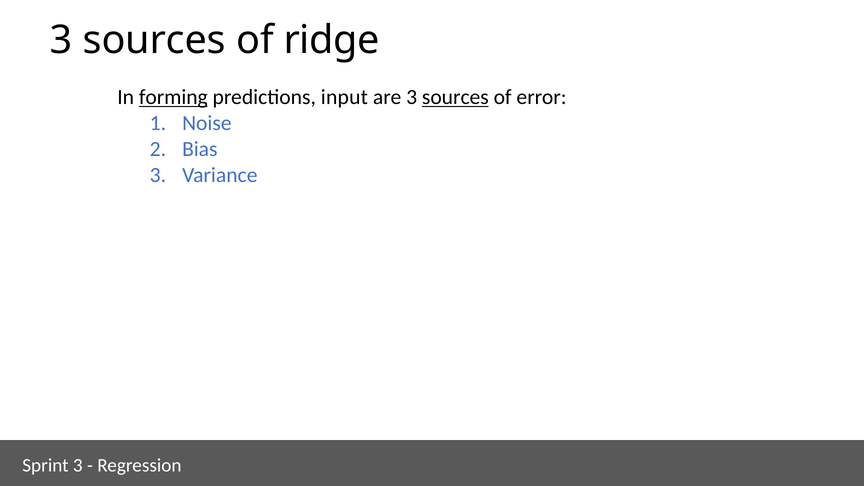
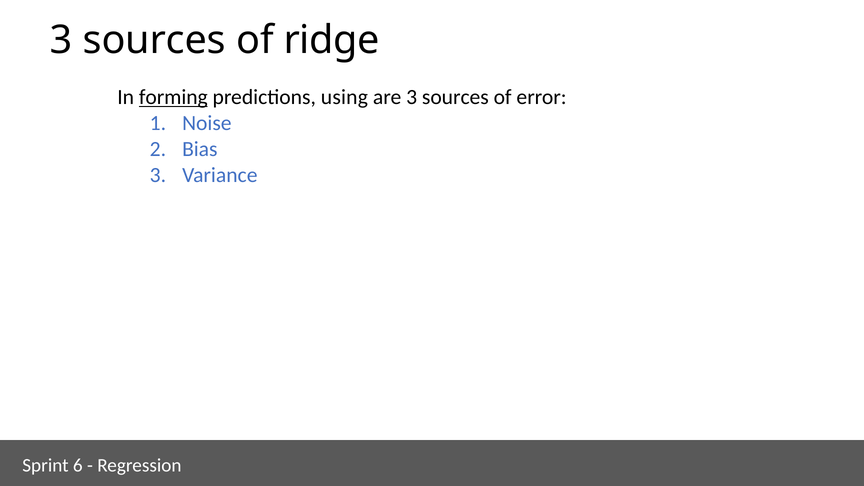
input: input -> using
sources at (455, 97) underline: present -> none
Sprint 3: 3 -> 6
